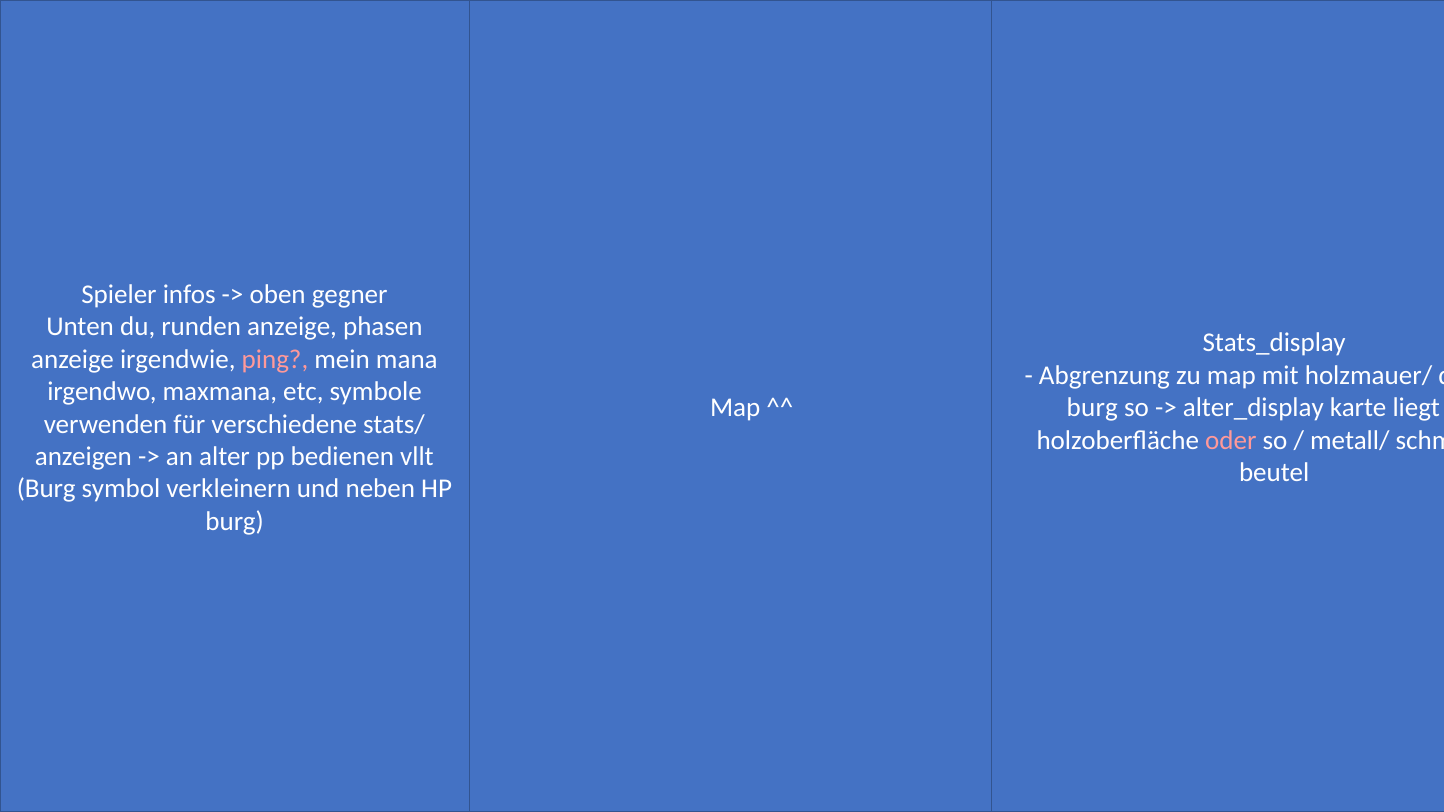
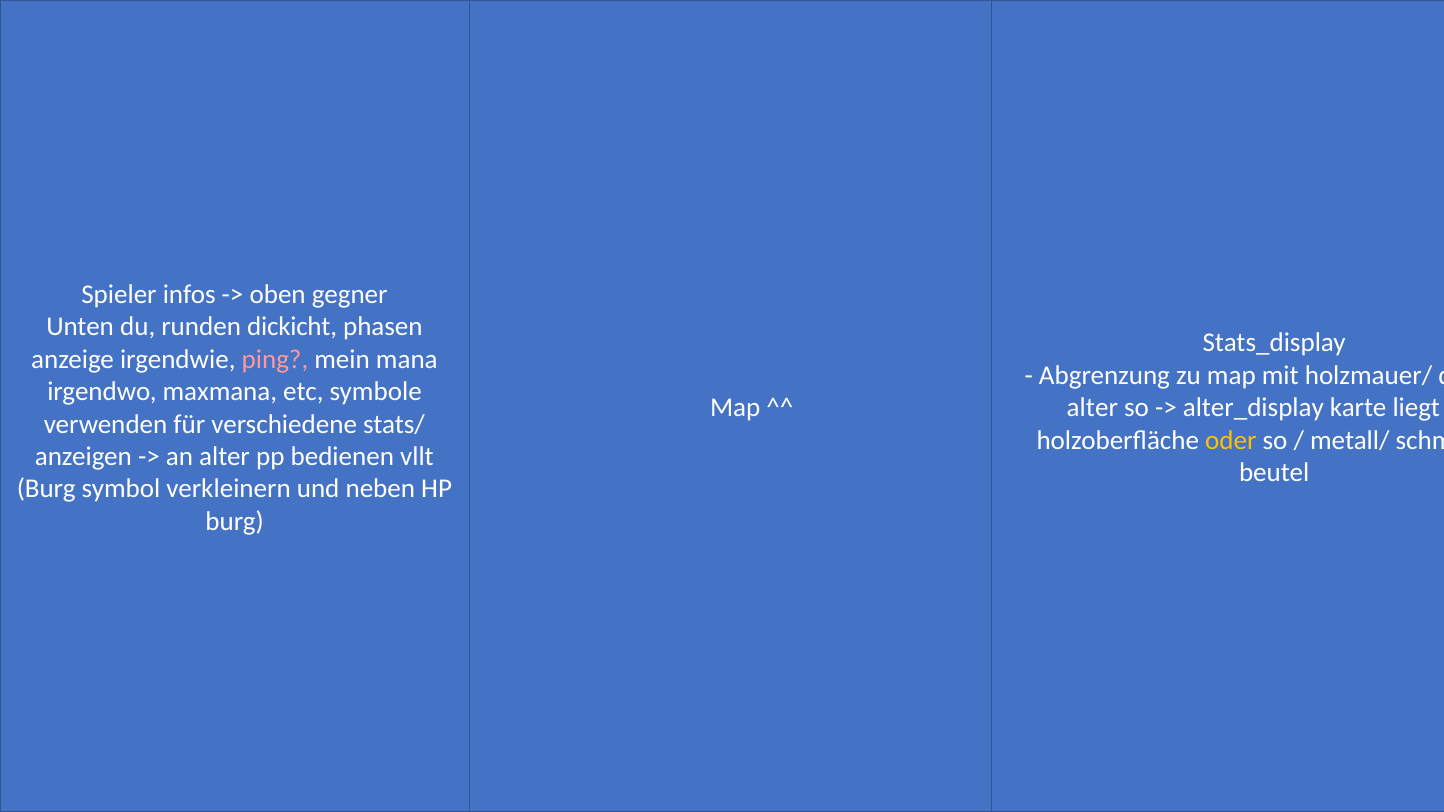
runden anzeige: anzeige -> dickicht
burg at (1092, 408): burg -> alter
oder colour: pink -> yellow
